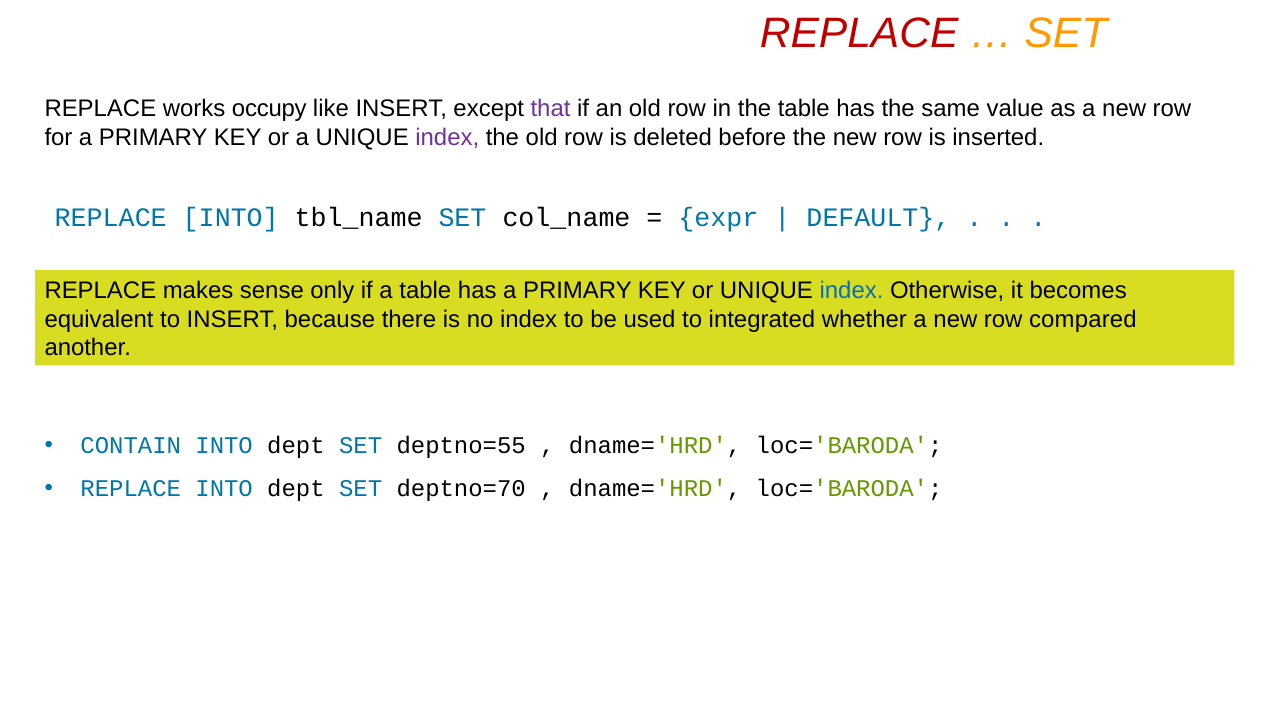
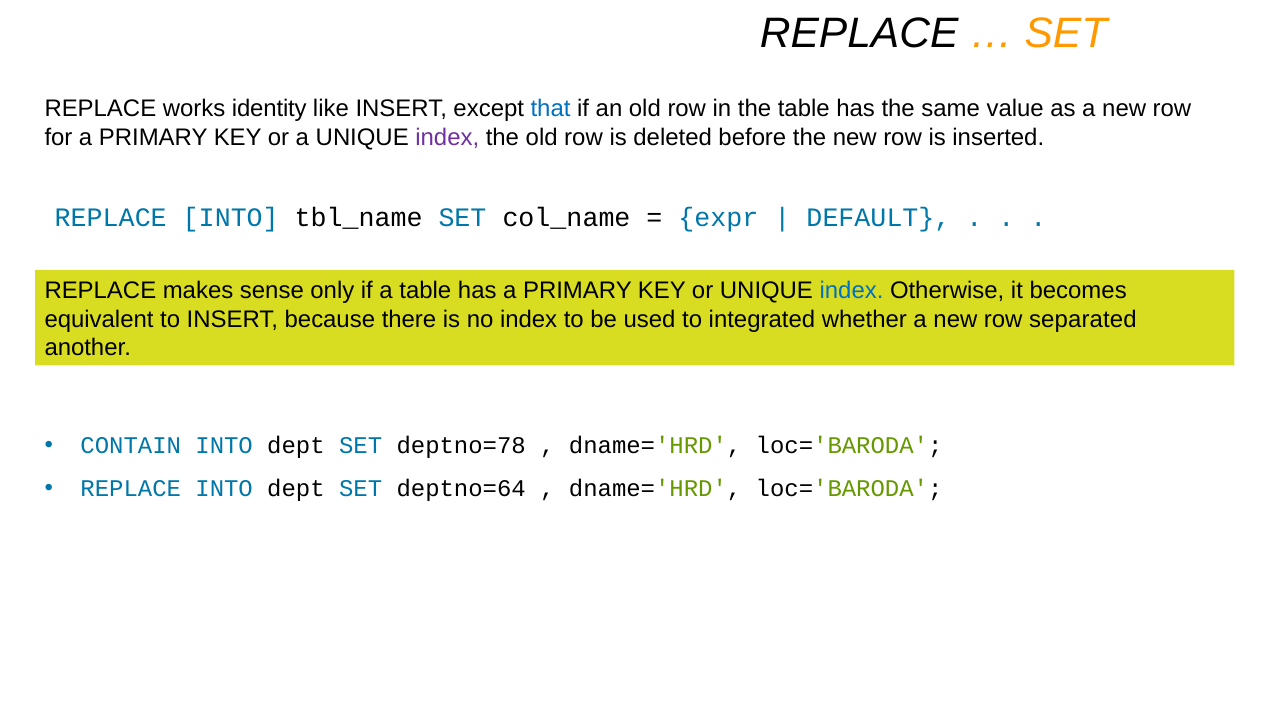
REPLACE at (859, 33) colour: red -> black
occupy: occupy -> identity
that colour: purple -> blue
compared: compared -> separated
deptno=55: deptno=55 -> deptno=78
deptno=70: deptno=70 -> deptno=64
